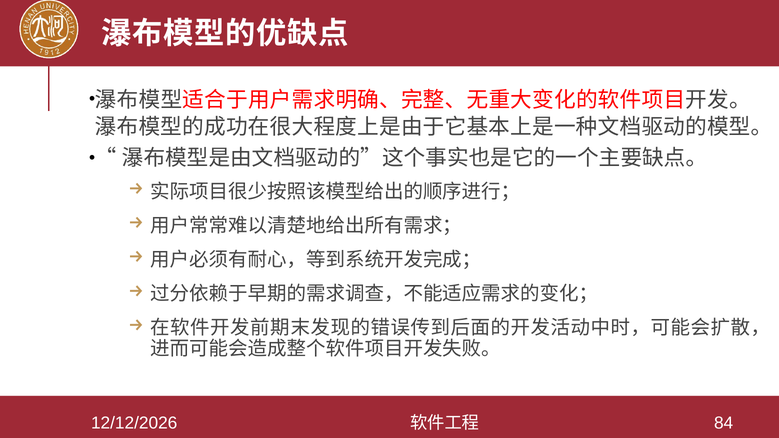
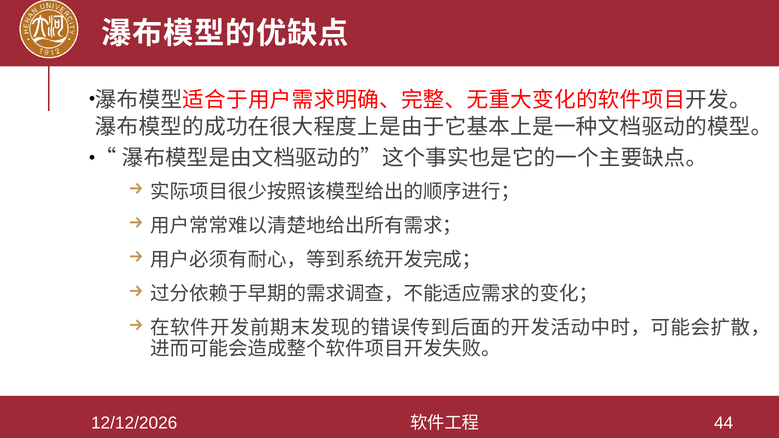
84: 84 -> 44
